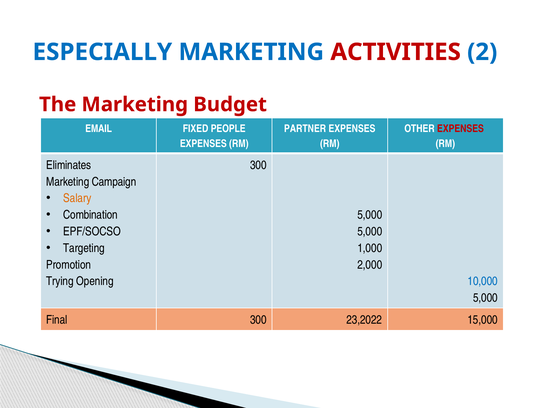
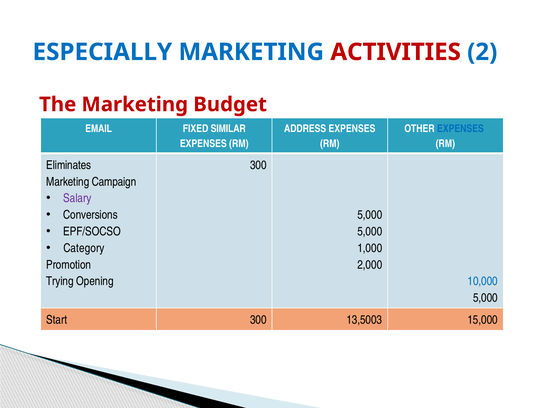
PEOPLE: PEOPLE -> SIMILAR
PARTNER: PARTNER -> ADDRESS
EXPENSES at (460, 129) colour: red -> blue
Salary colour: orange -> purple
Combination: Combination -> Conversions
Targeting: Targeting -> Category
Final: Final -> Start
23,2022: 23,2022 -> 13,5003
